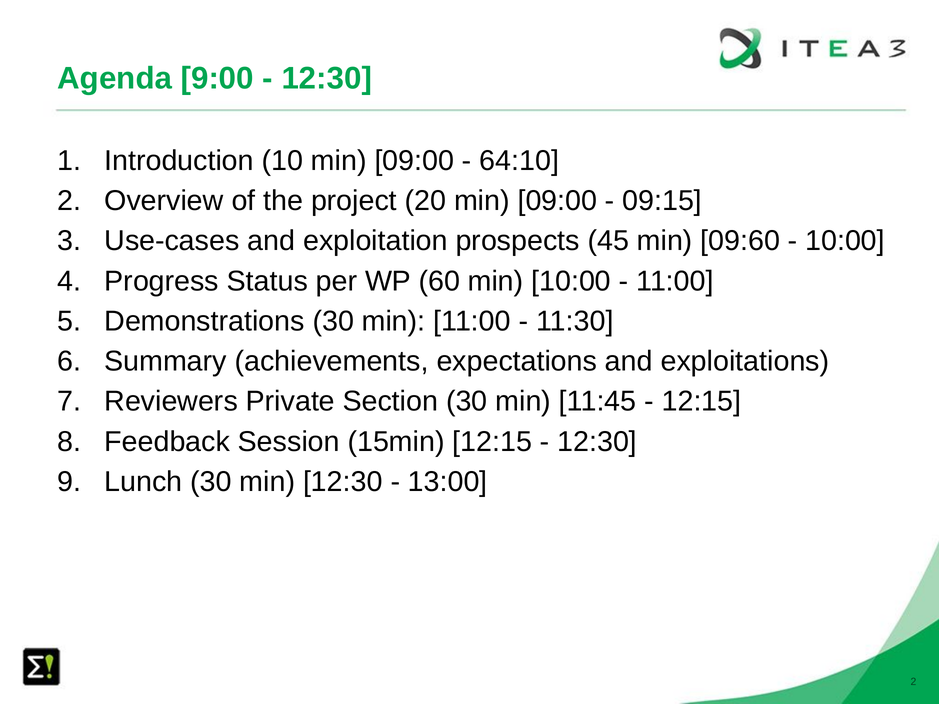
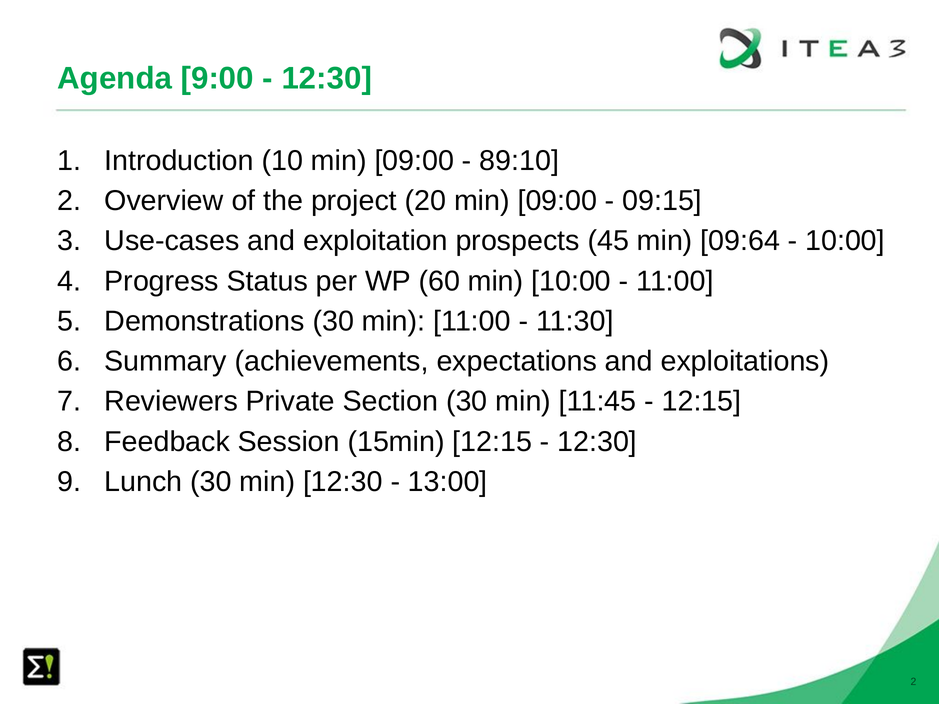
64:10: 64:10 -> 89:10
09:60: 09:60 -> 09:64
